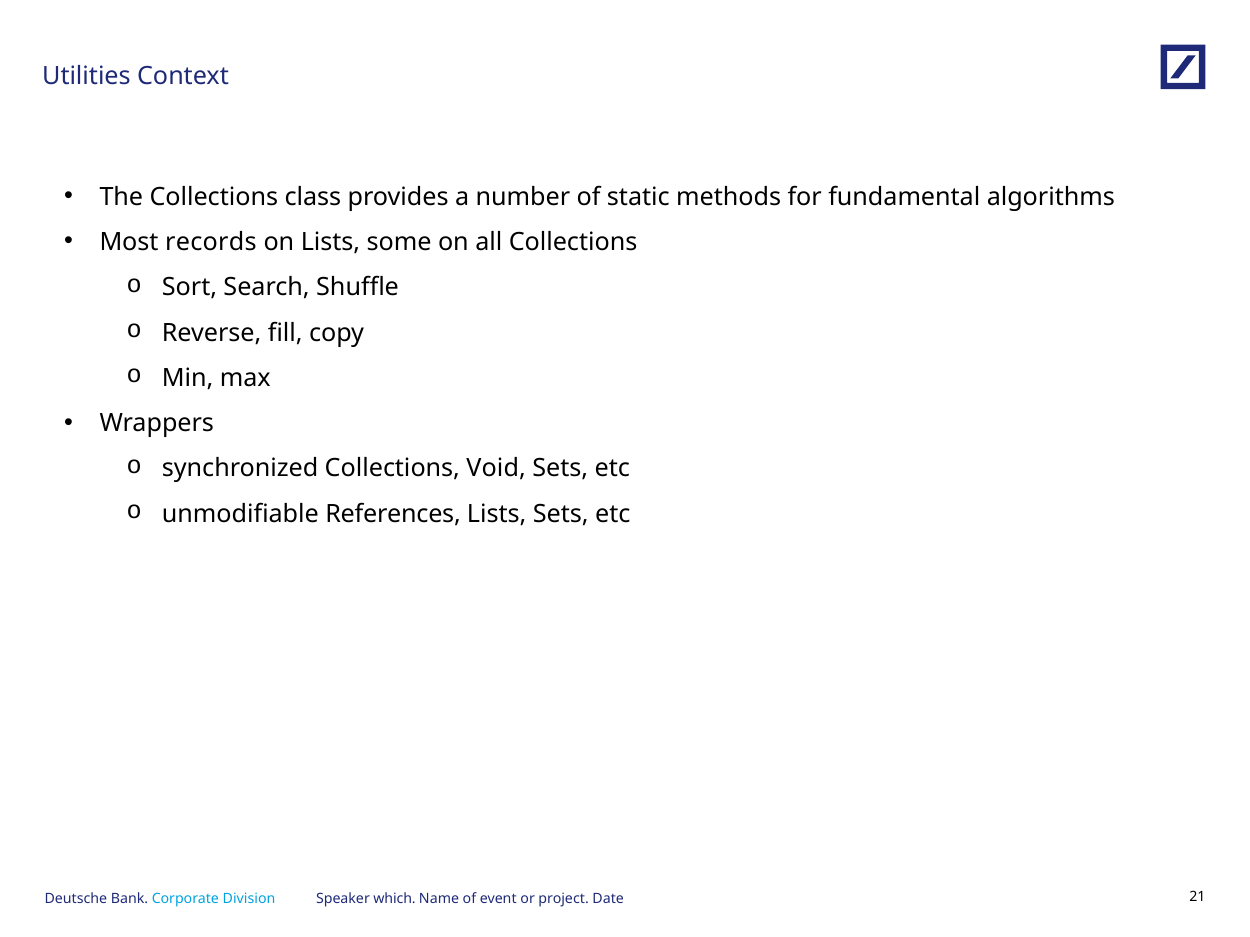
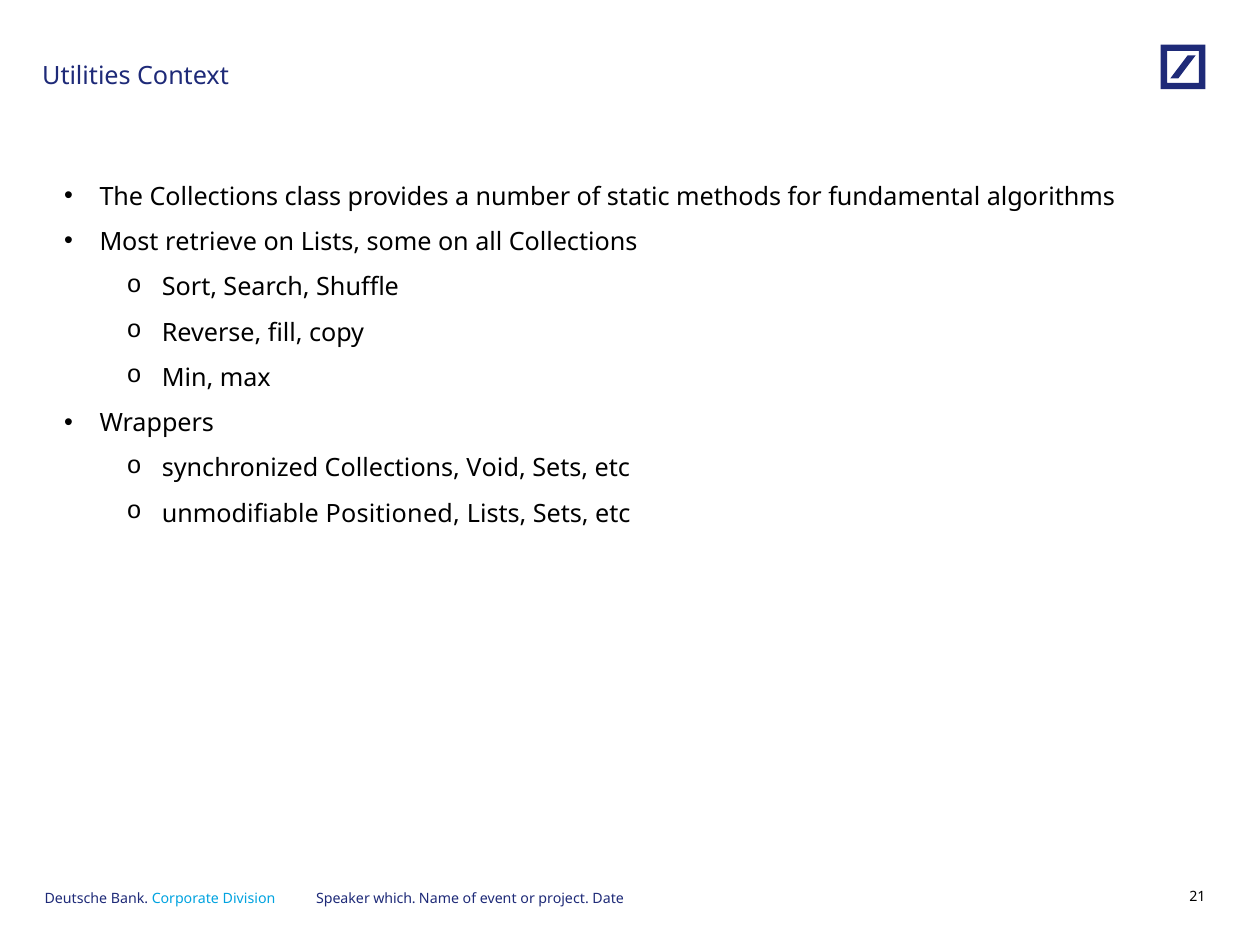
records: records -> retrieve
References: References -> Positioned
